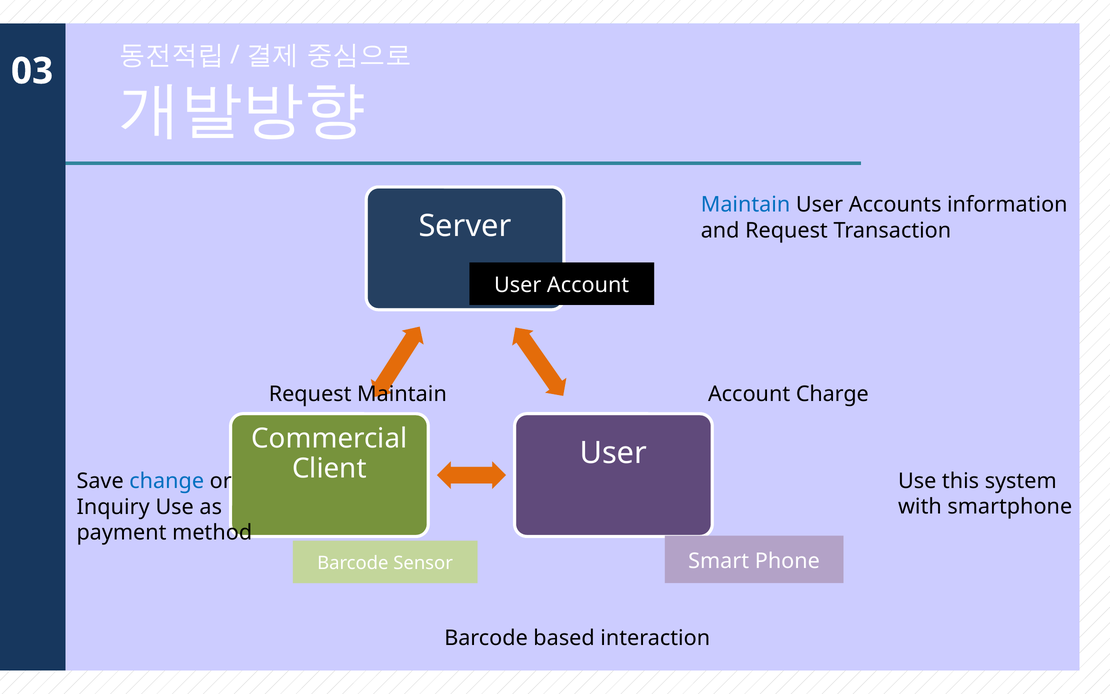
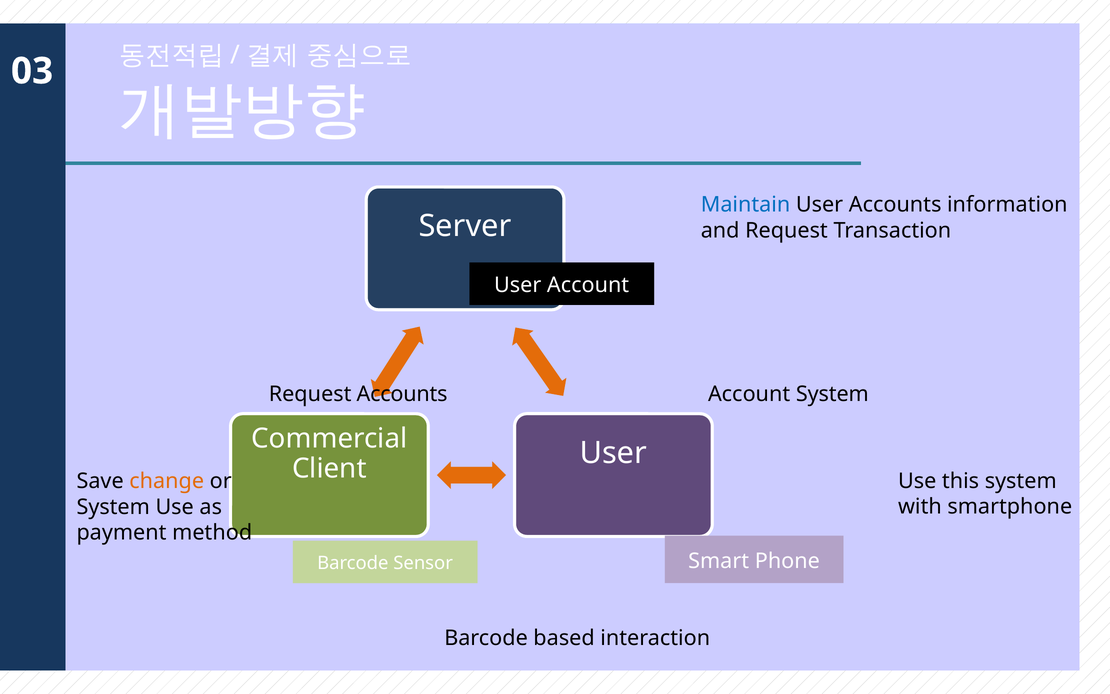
Request Maintain: Maintain -> Accounts
Account Charge: Charge -> System
change colour: blue -> orange
Inquiry at (113, 507): Inquiry -> System
